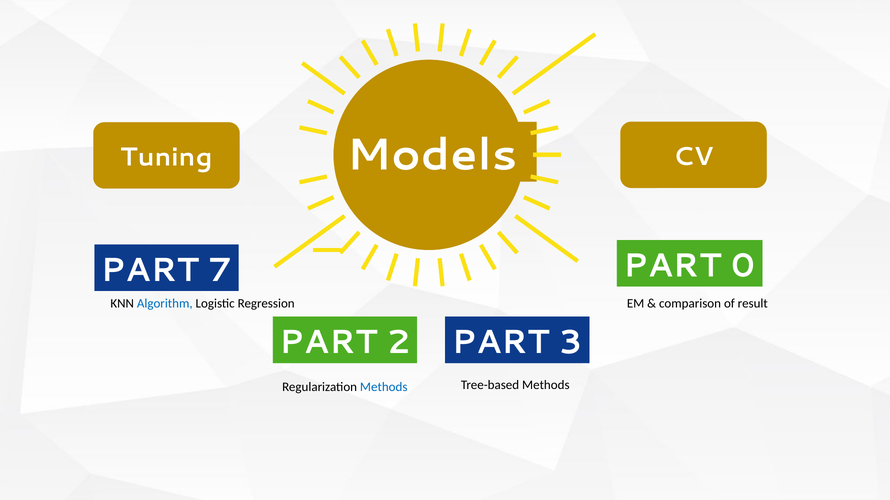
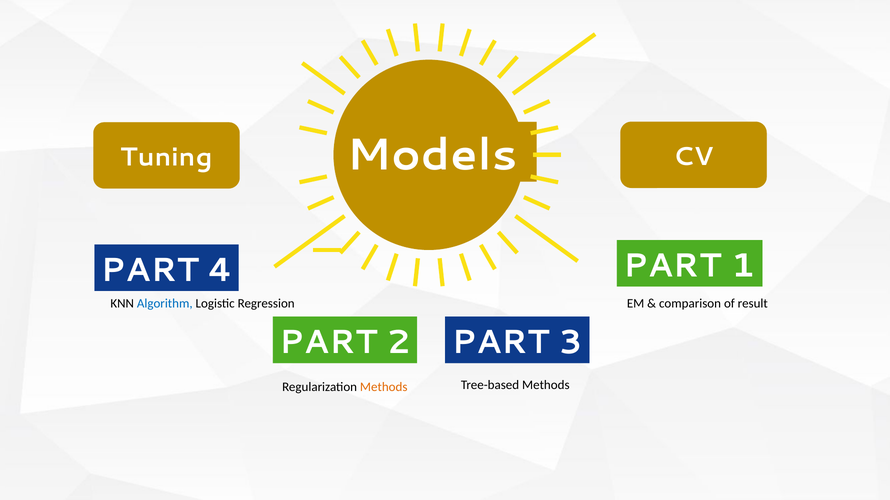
0: 0 -> 1
7: 7 -> 4
Methods at (384, 387) colour: blue -> orange
